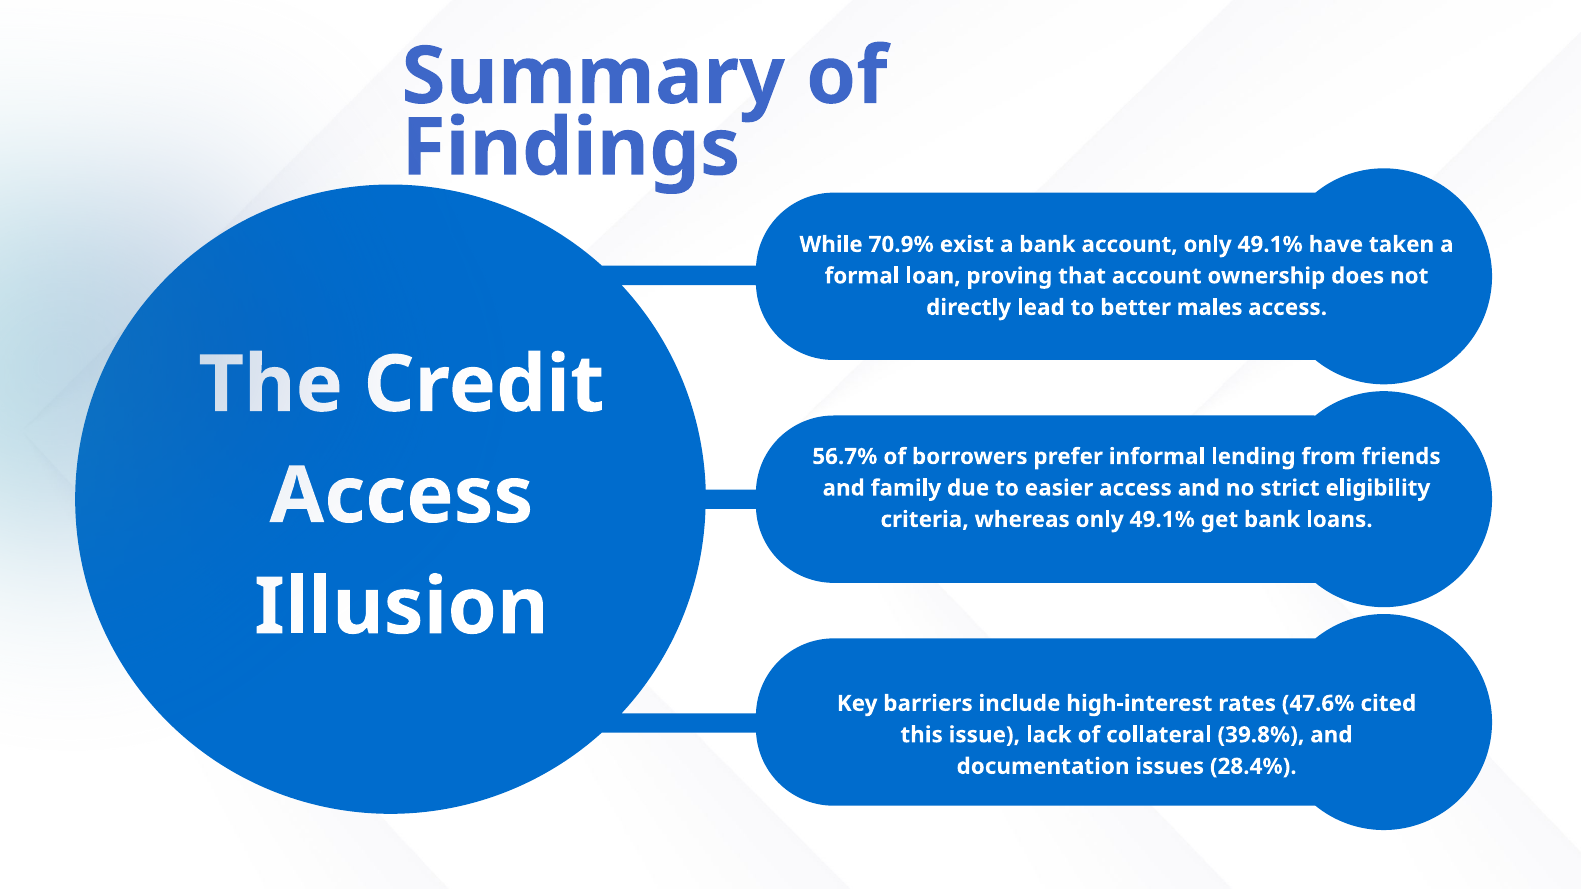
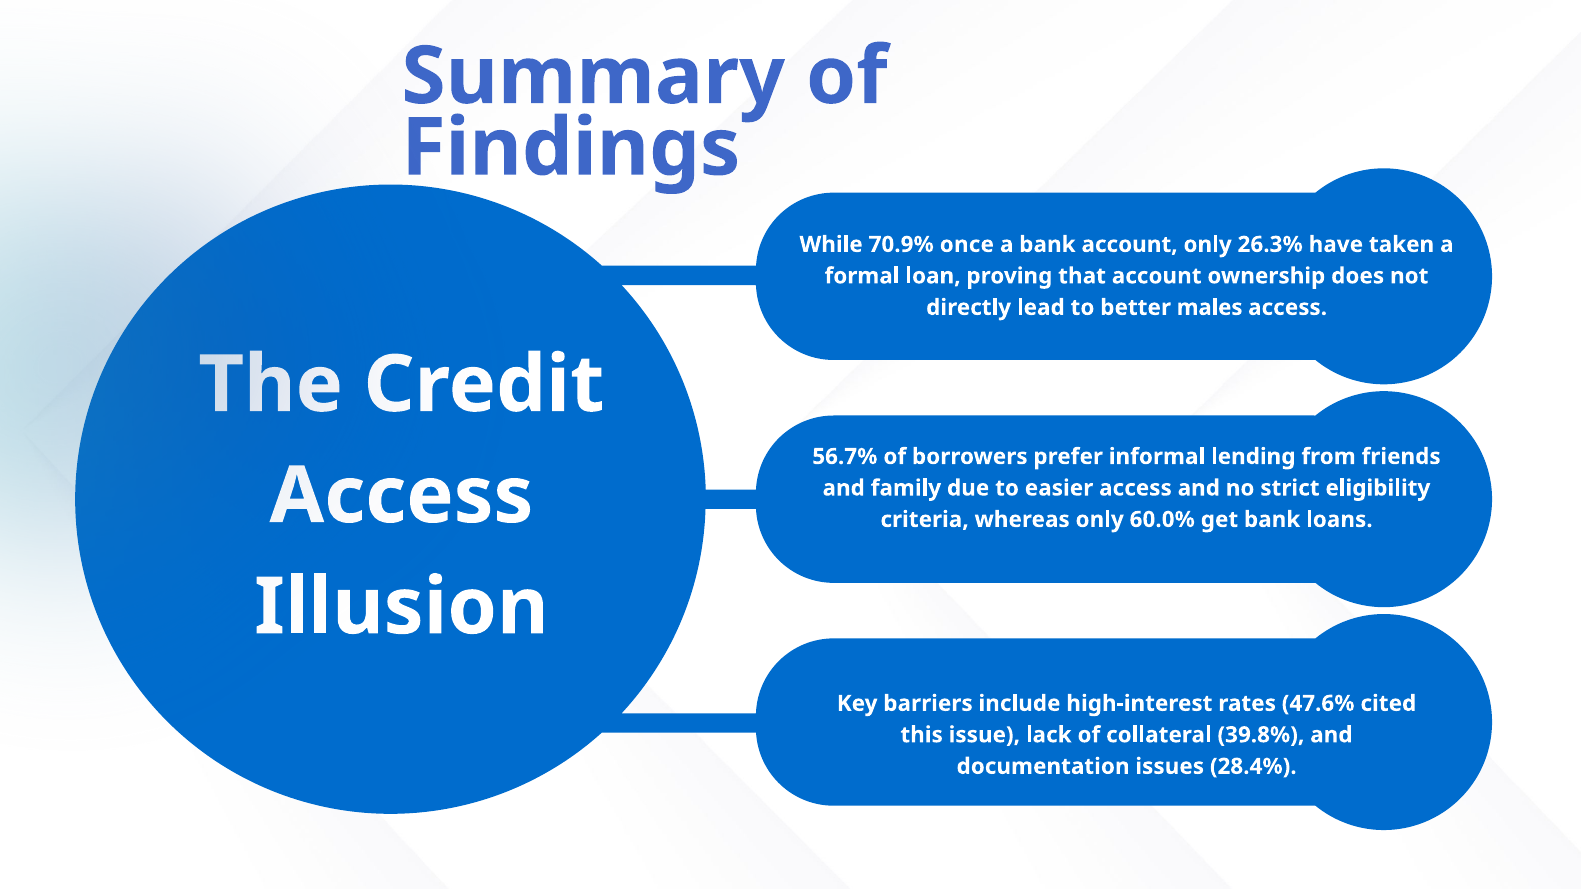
exist: exist -> once
account only 49.1%: 49.1% -> 26.3%
whereas only 49.1%: 49.1% -> 60.0%
